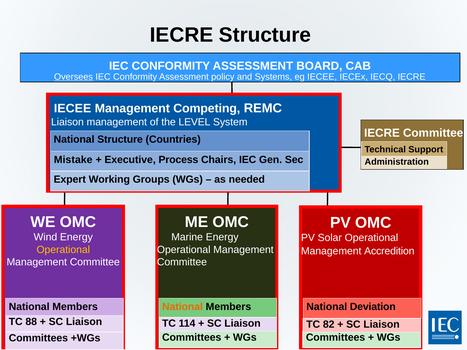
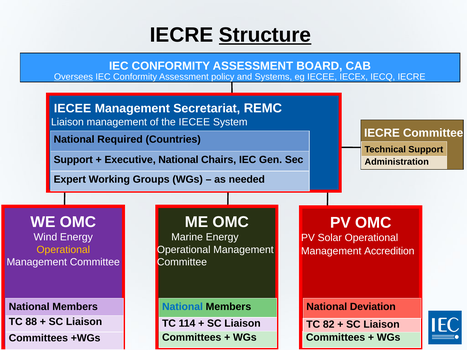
Structure at (265, 35) underline: none -> present
Competing: Competing -> Secretariat
the LEVEL: LEVEL -> IECEE
National Structure: Structure -> Required
Mistake at (73, 160): Mistake -> Support
Executive Process: Process -> National
National at (183, 307) colour: orange -> blue
